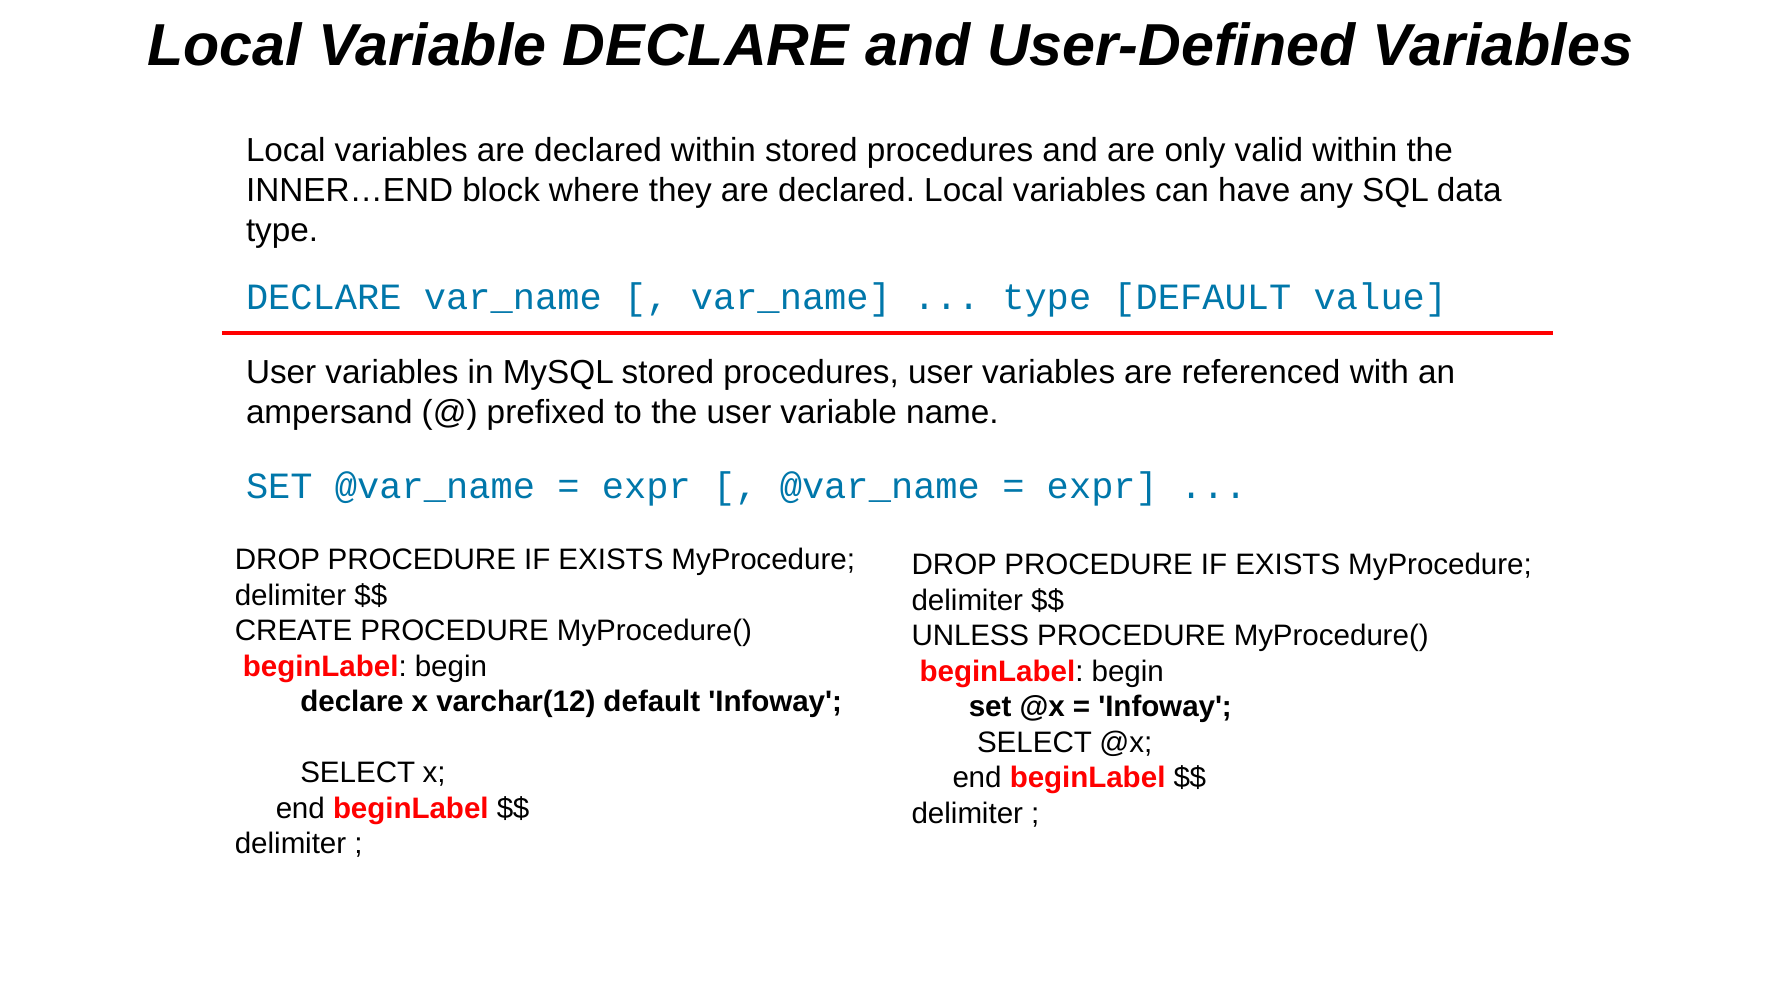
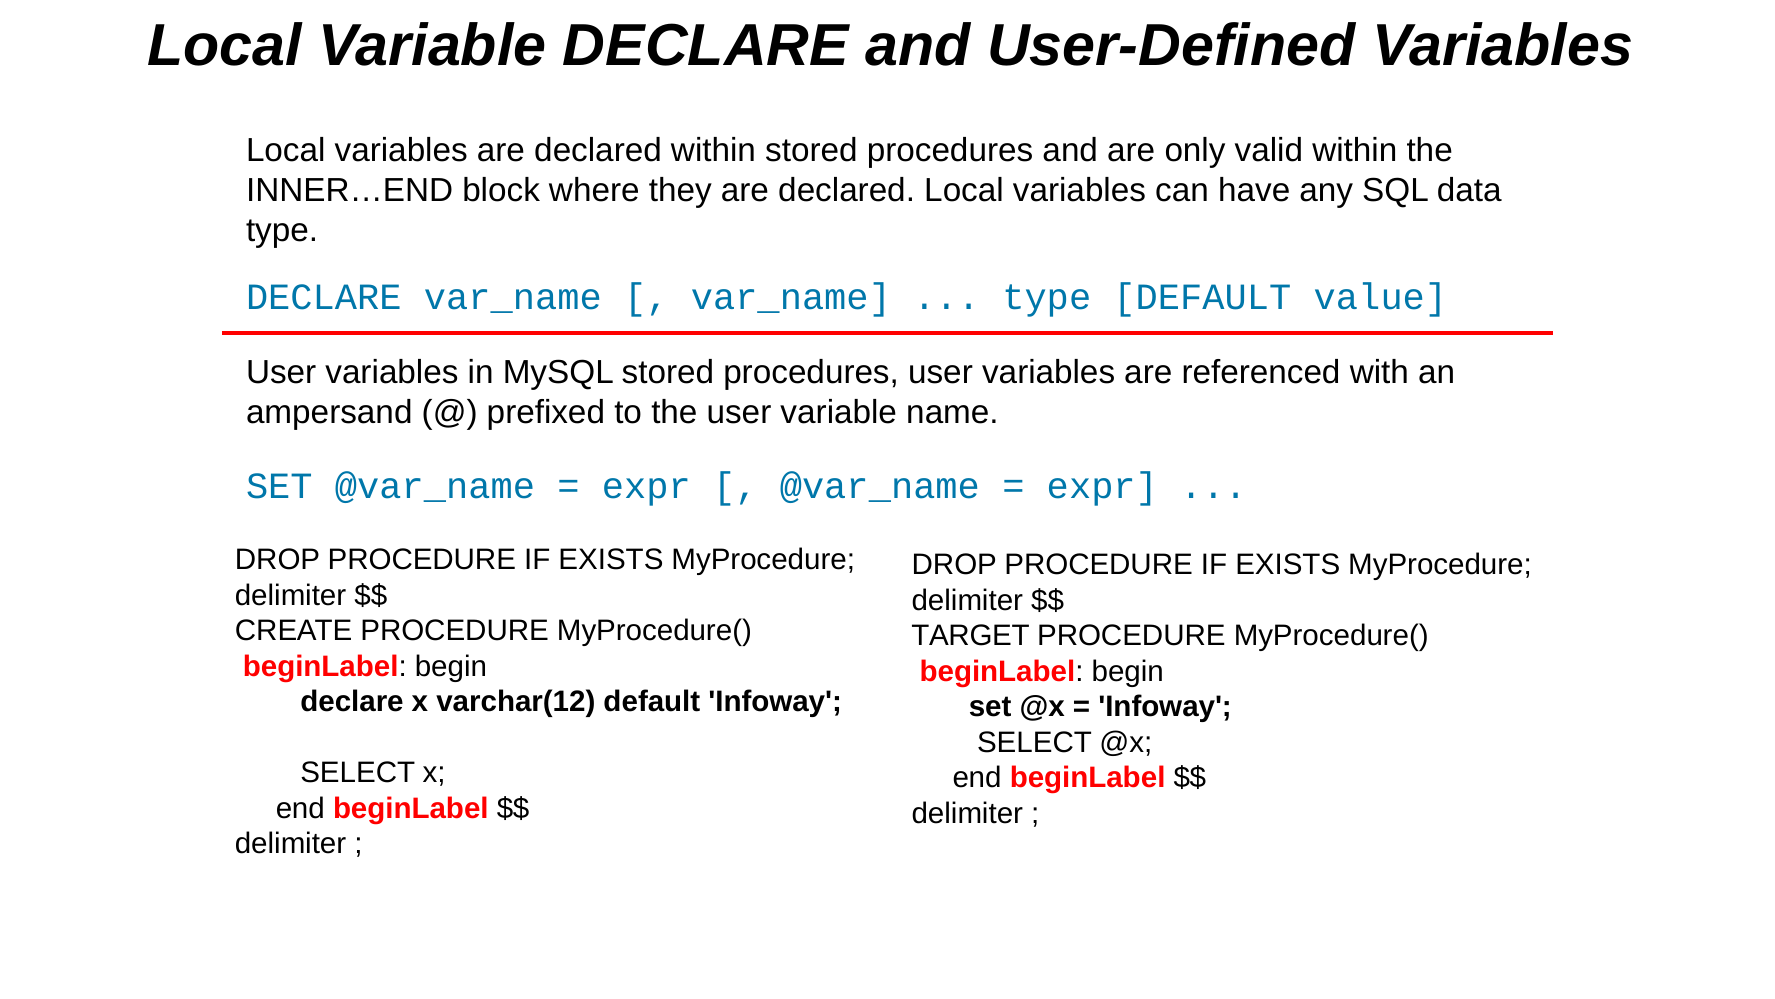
UNLESS: UNLESS -> TARGET
